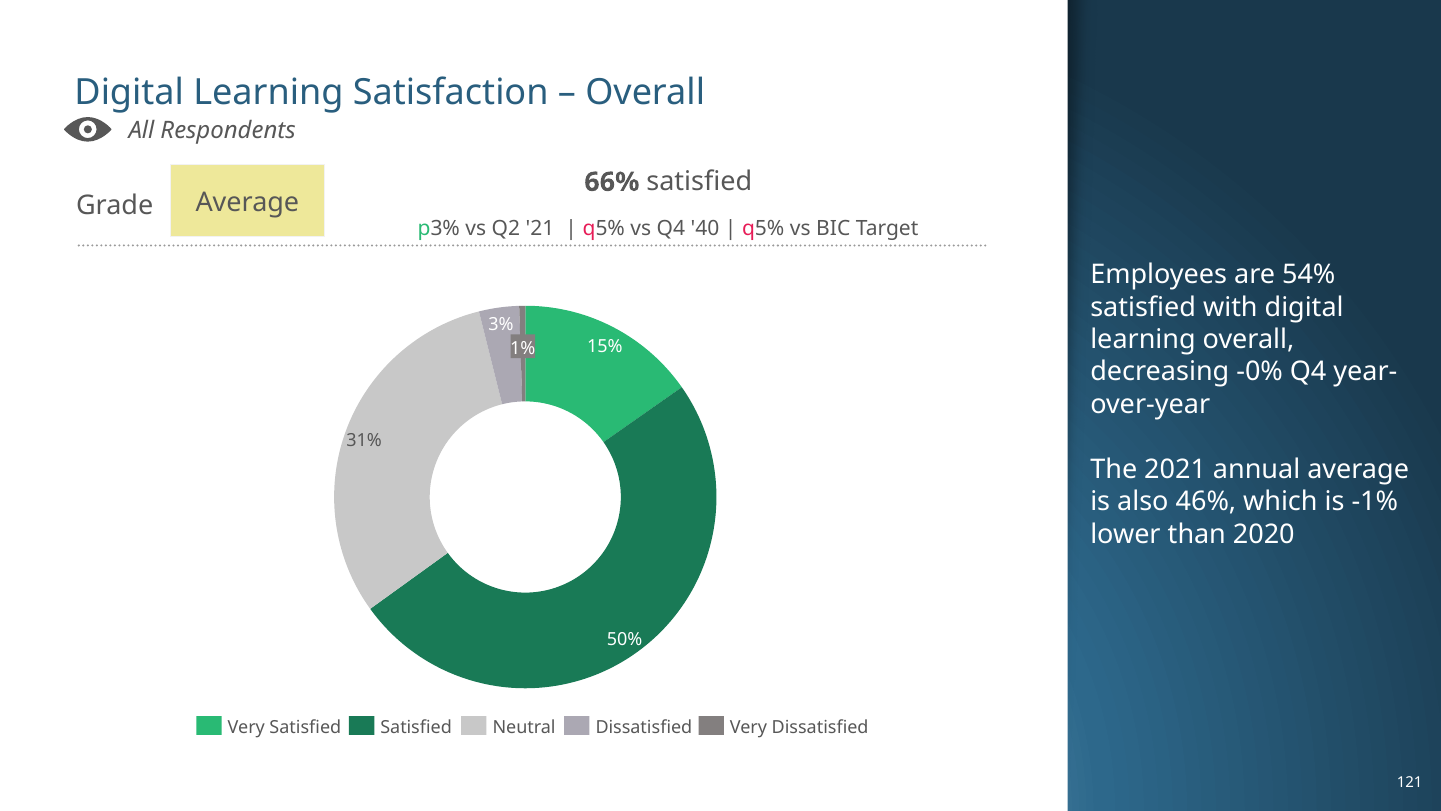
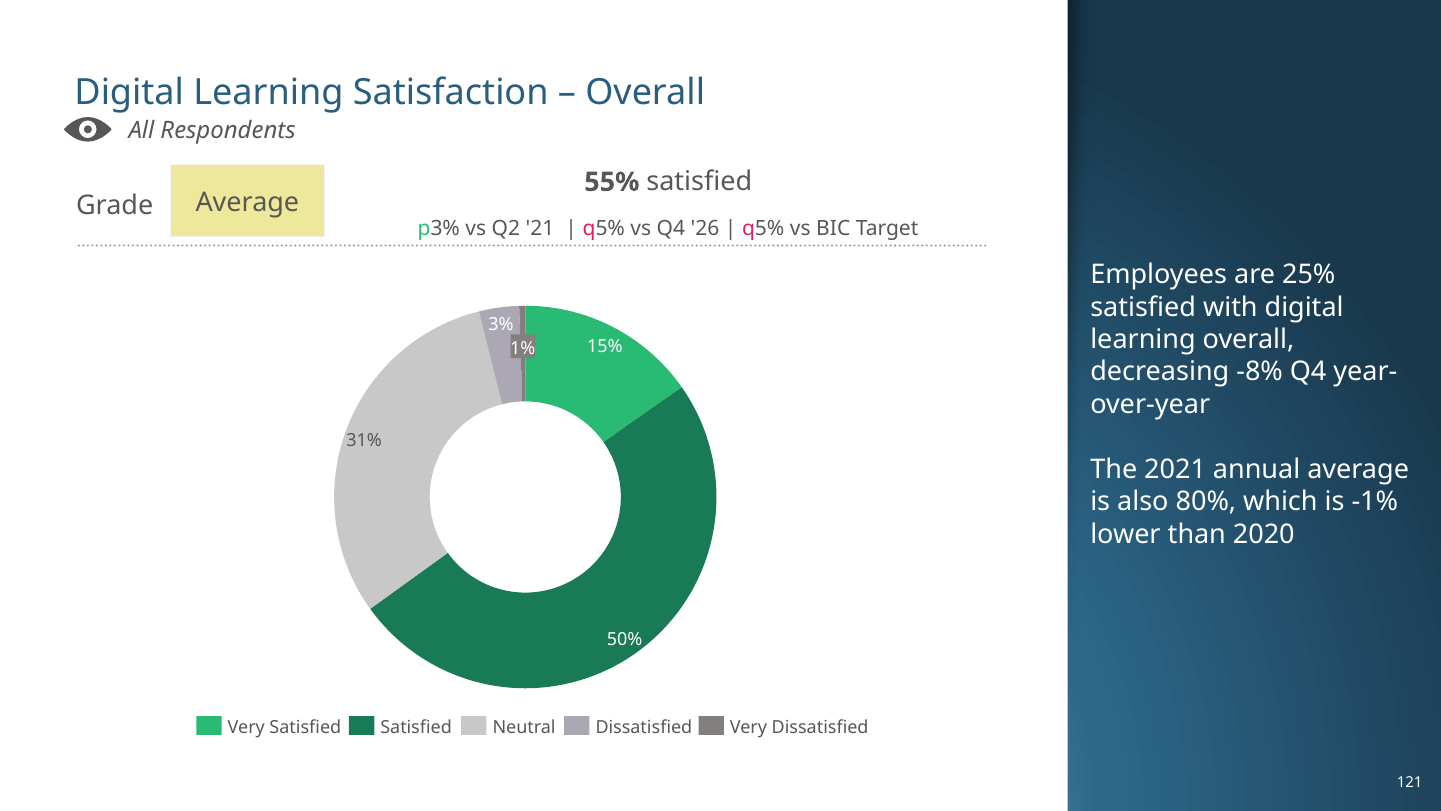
66%: 66% -> 55%
40: 40 -> 26
54%: 54% -> 25%
-0%: -0% -> -8%
46%: 46% -> 80%
